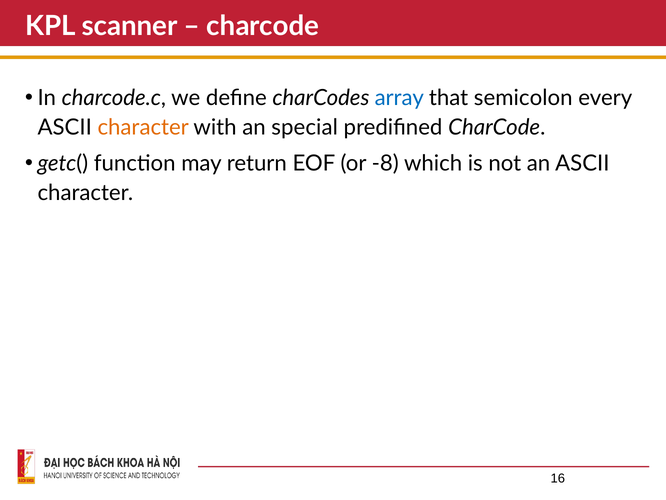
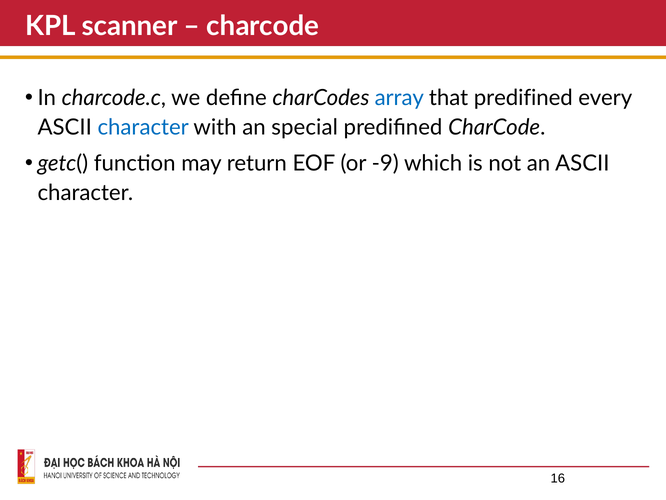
that semicolon: semicolon -> predifined
character at (143, 127) colour: orange -> blue
-8: -8 -> -9
